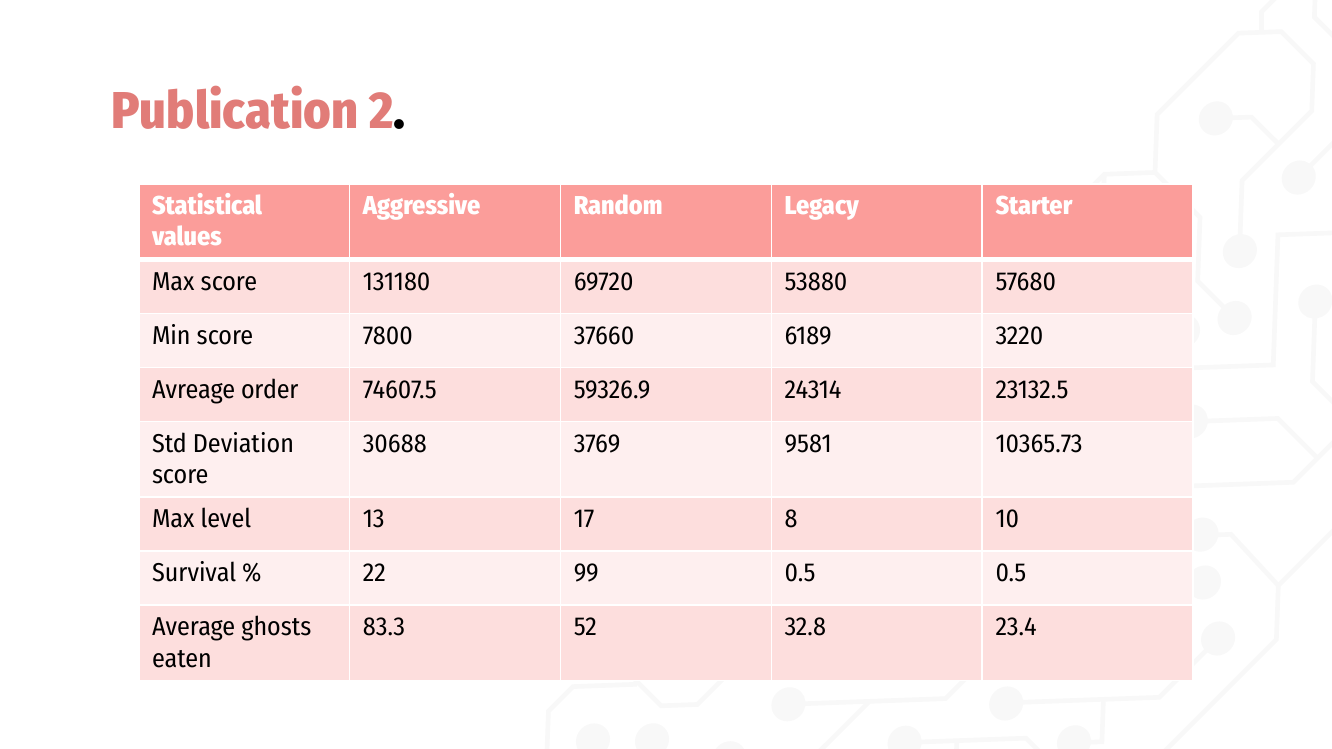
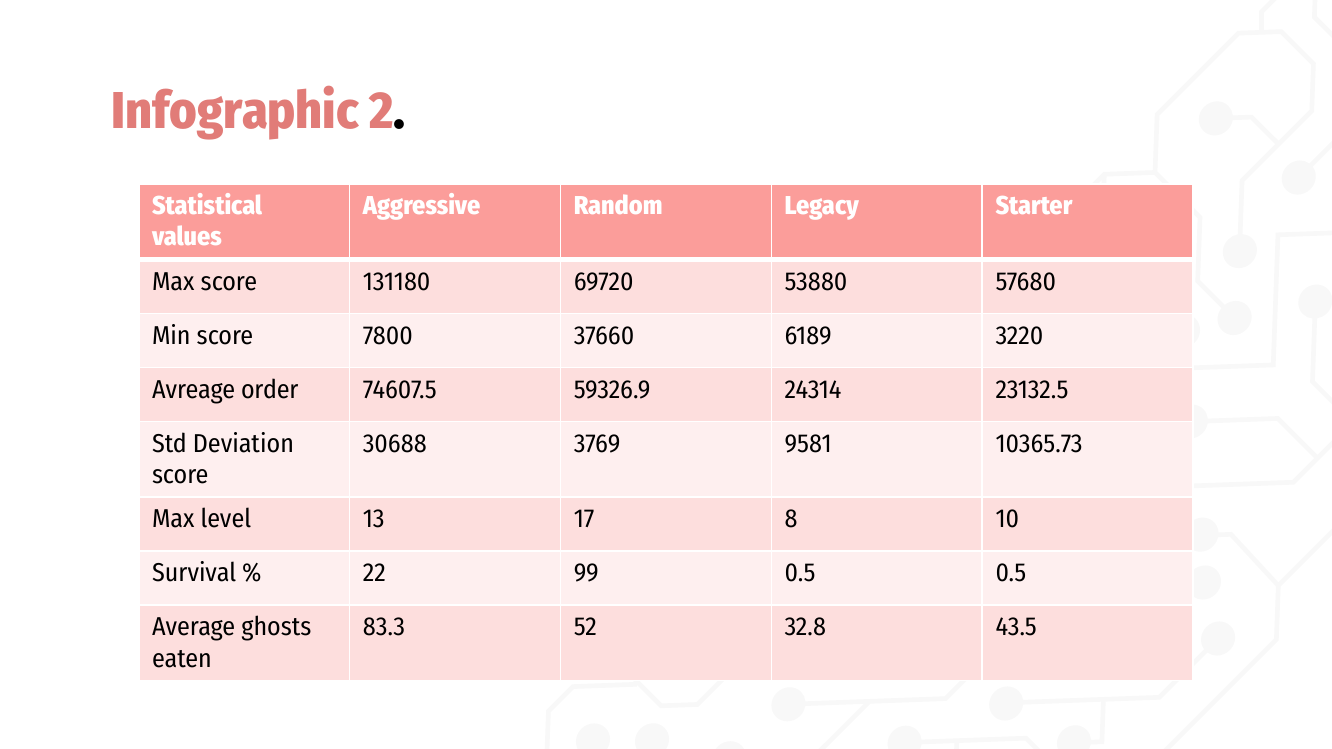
Publication: Publication -> Infographic
23.4: 23.4 -> 43.5
